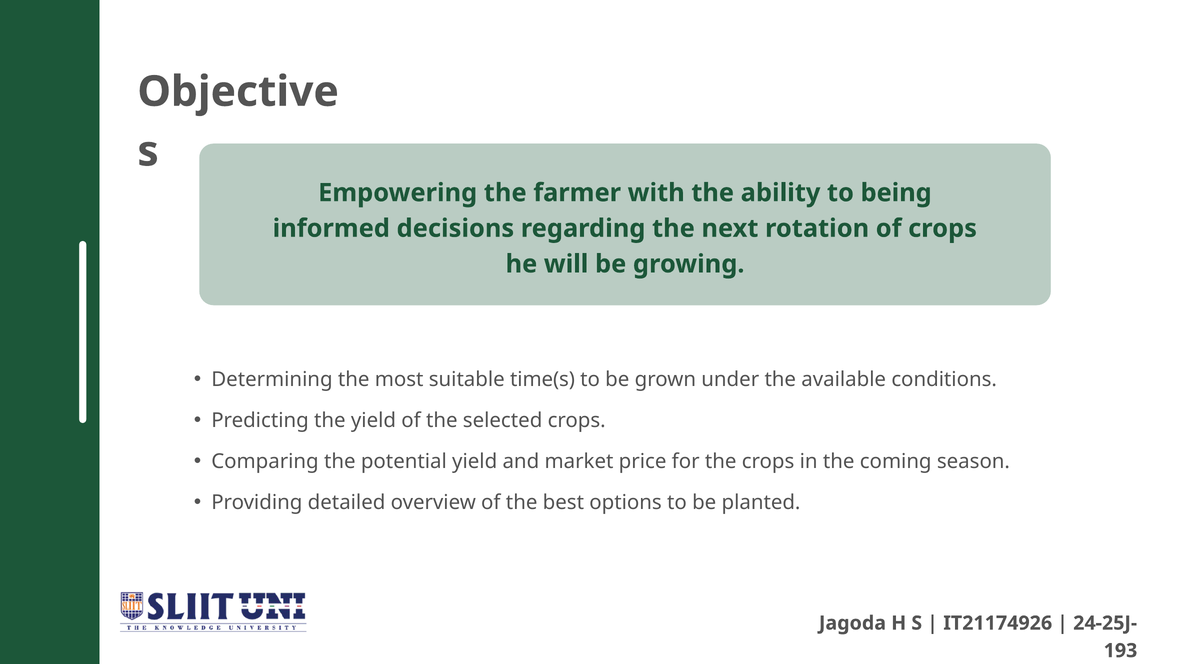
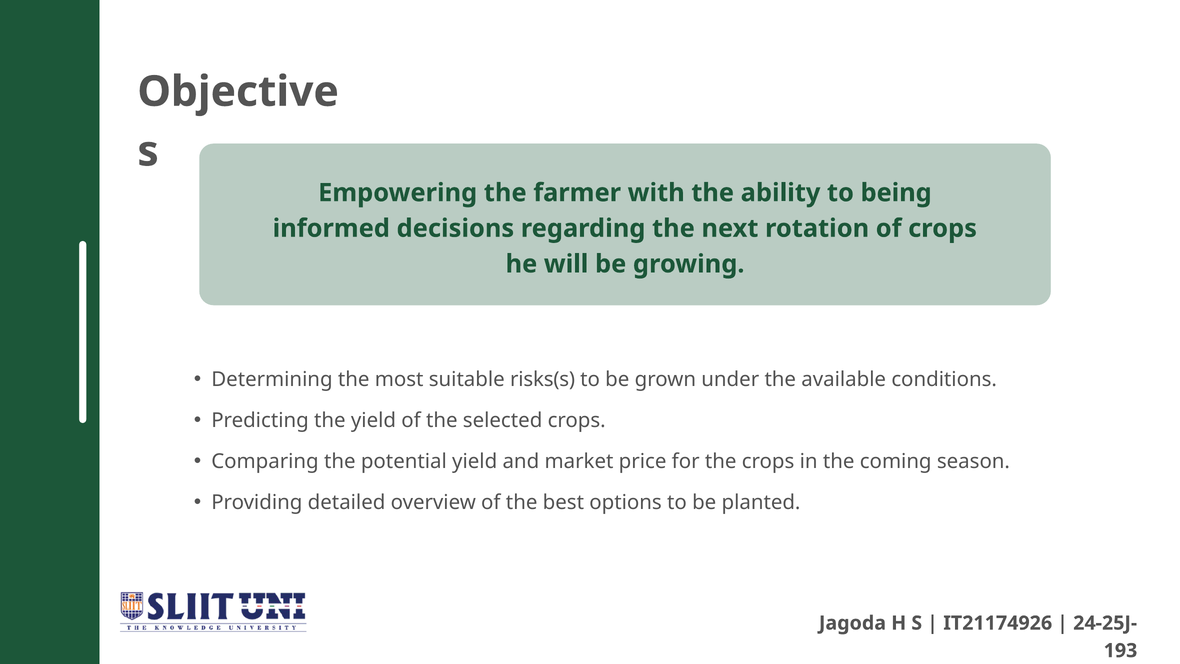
time(s: time(s -> risks(s
